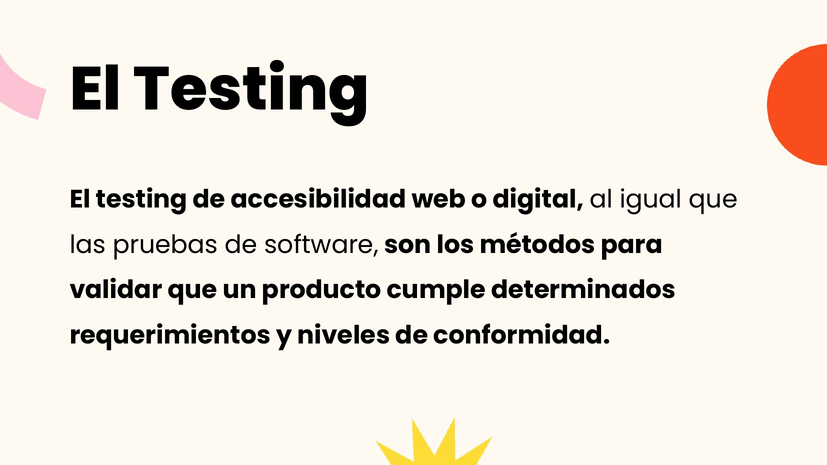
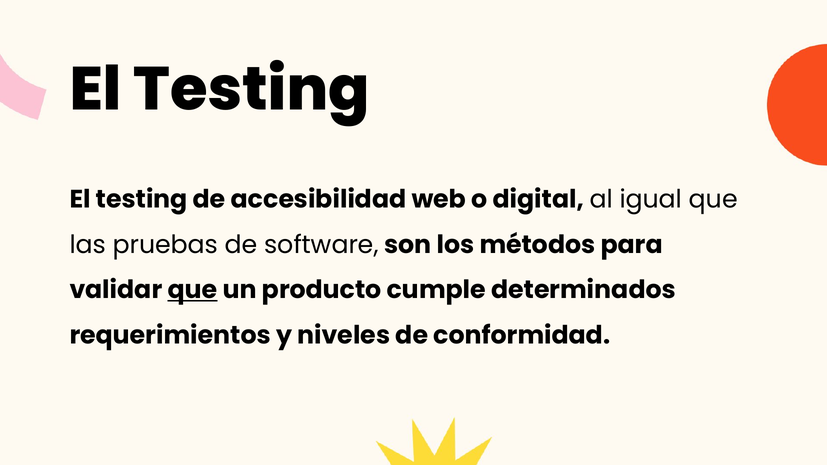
que at (192, 290) underline: none -> present
